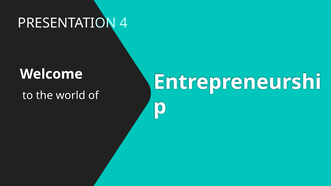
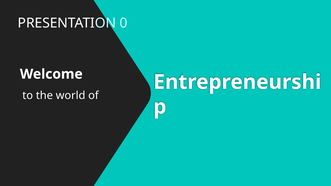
4: 4 -> 0
